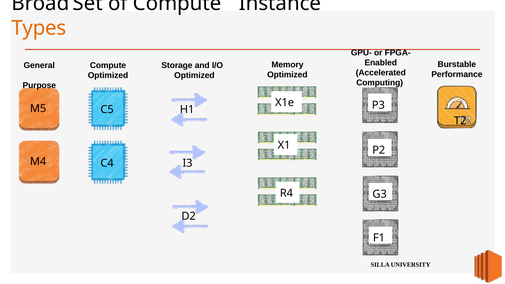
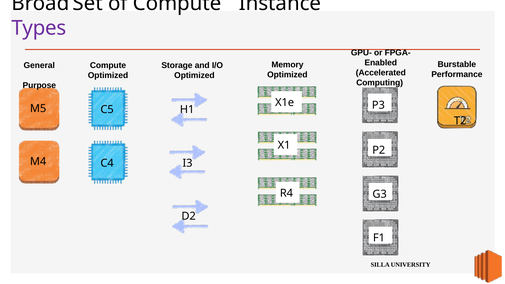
Types colour: orange -> purple
